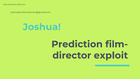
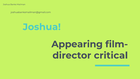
Prediction: Prediction -> Appearing
exploit: exploit -> critical
